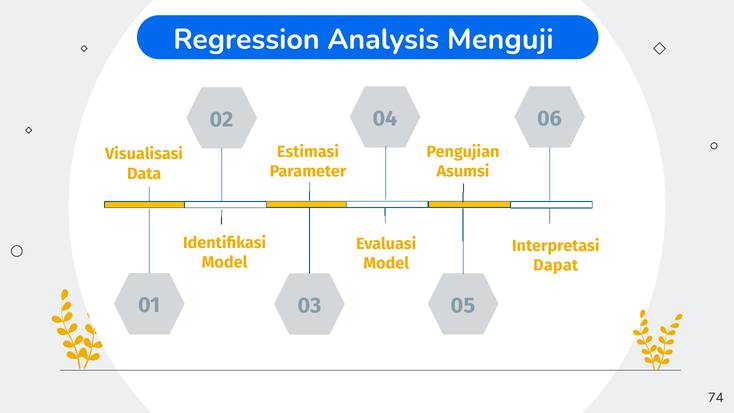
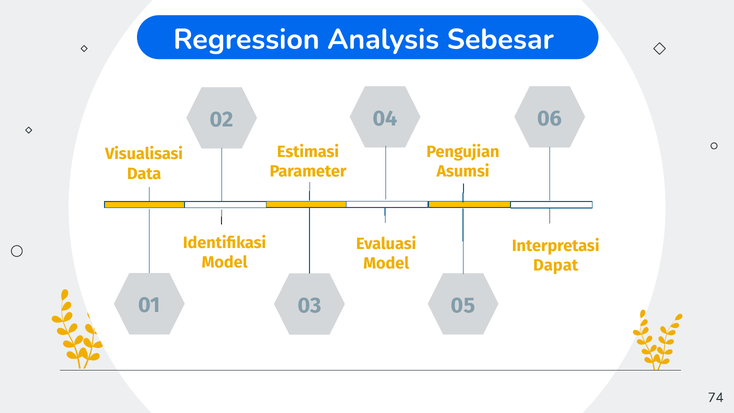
Menguji: Menguji -> Sebesar
